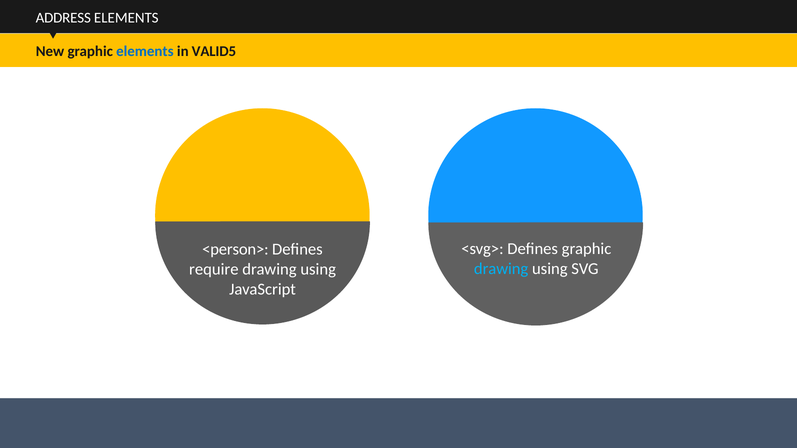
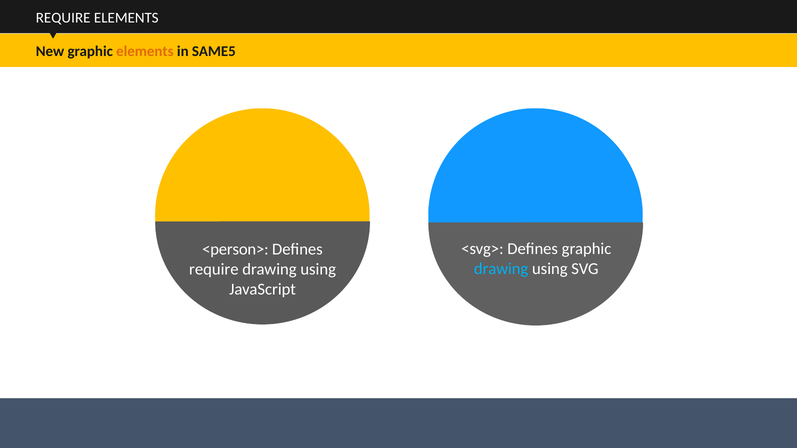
ADDRESS at (63, 18): ADDRESS -> REQUIRE
elements at (145, 51) colour: blue -> orange
VALID5: VALID5 -> SAME5
